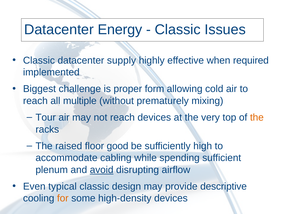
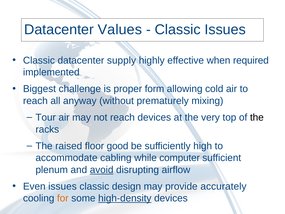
Energy: Energy -> Values
multiple: multiple -> anyway
the at (257, 117) colour: orange -> black
spending: spending -> computer
Even typical: typical -> issues
descriptive: descriptive -> accurately
high-density underline: none -> present
